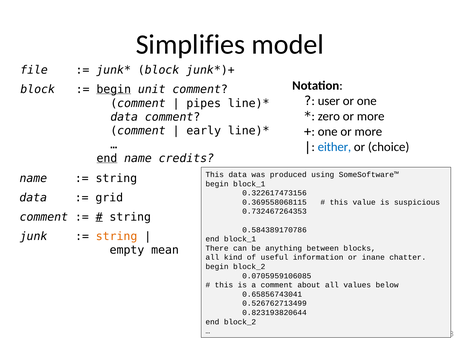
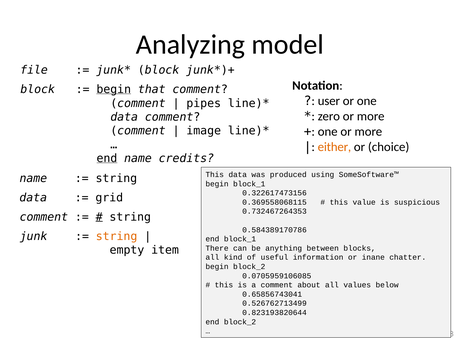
Simplifies: Simplifies -> Analyzing
unit: unit -> that
early: early -> image
either colour: blue -> orange
mean: mean -> item
